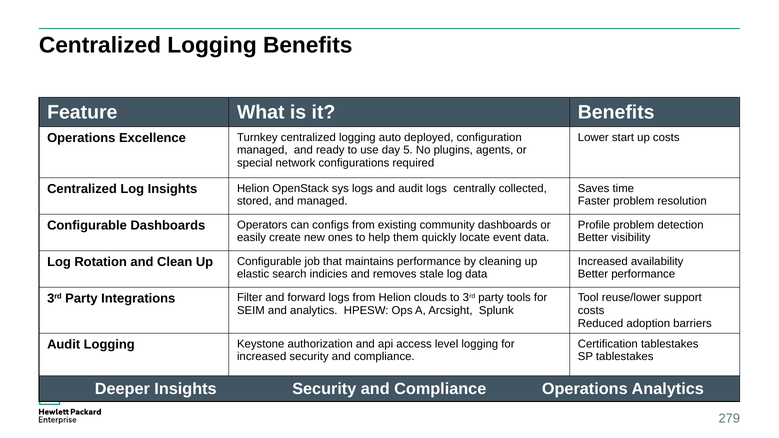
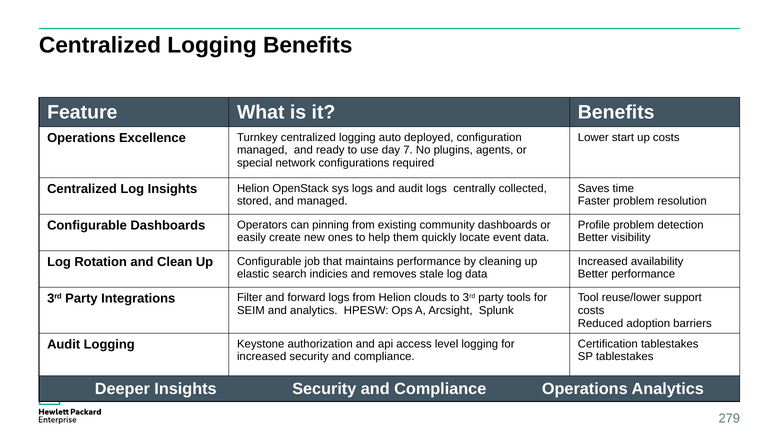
5: 5 -> 7
configs: configs -> pinning
